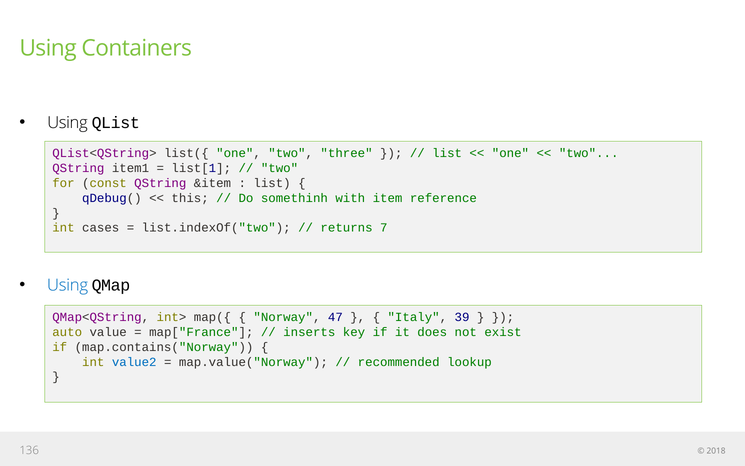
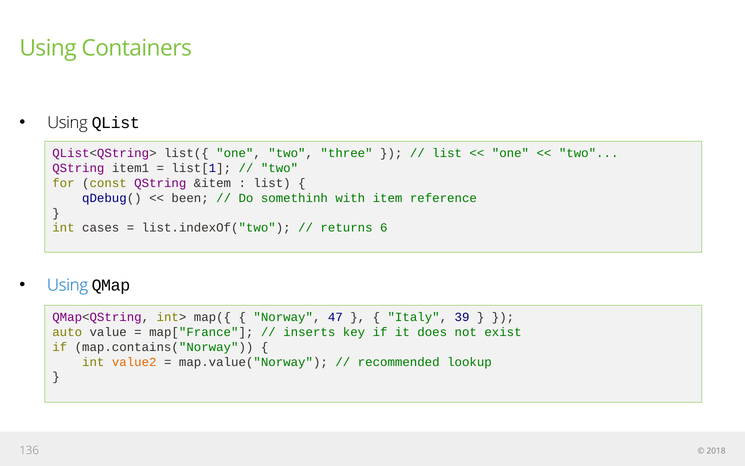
this: this -> been
7: 7 -> 6
value2 colour: blue -> orange
